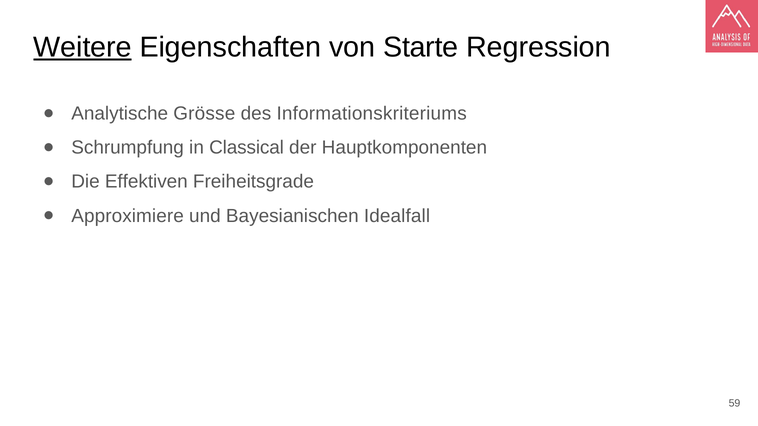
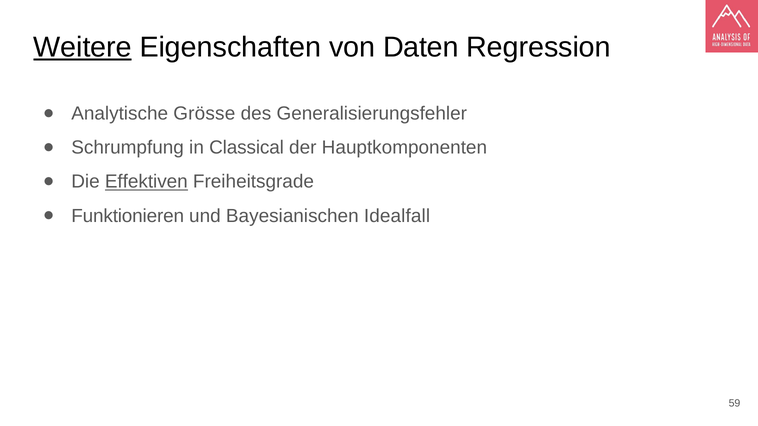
Starte: Starte -> Daten
Informationskriteriums: Informationskriteriums -> Generalisierungsfehler
Effektiven underline: none -> present
Approximiere: Approximiere -> Funktionieren
